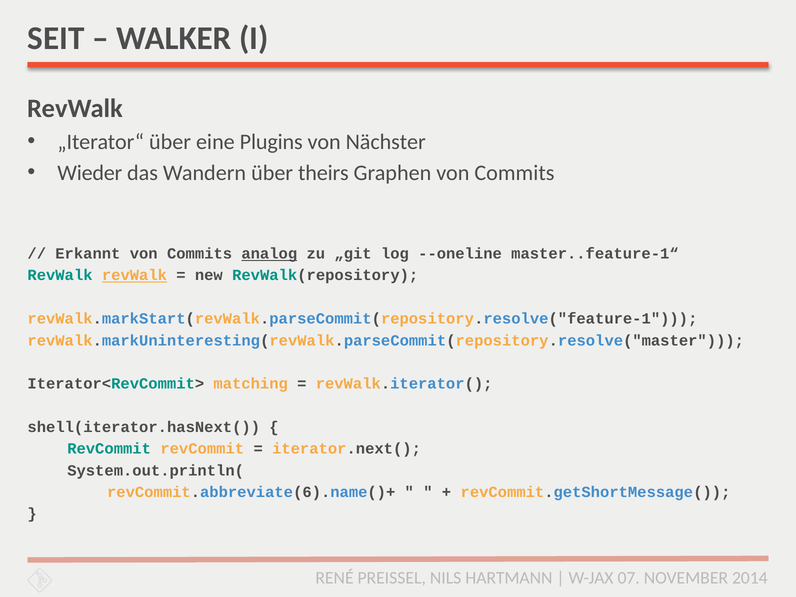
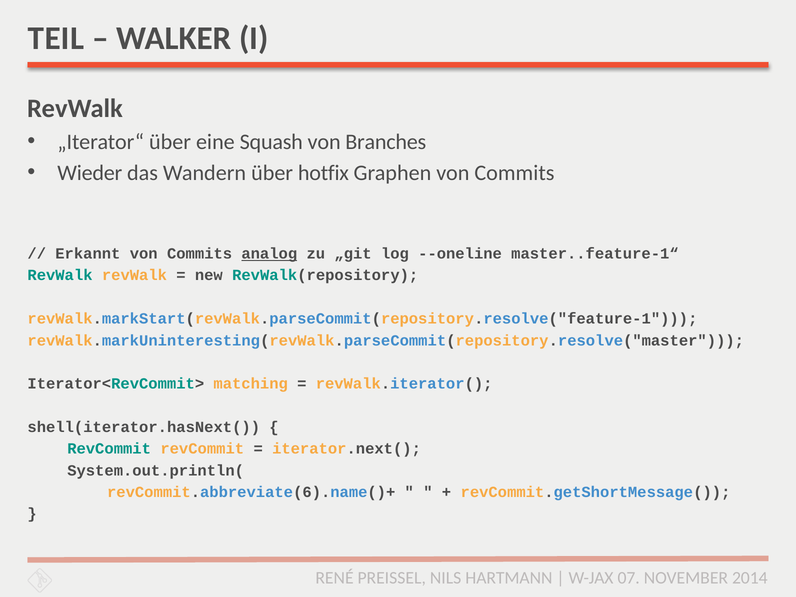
SEIT: SEIT -> TEIL
Plugins: Plugins -> Squash
Nächster: Nächster -> Branches
theirs: theirs -> hotfix
revWalk at (134, 275) underline: present -> none
